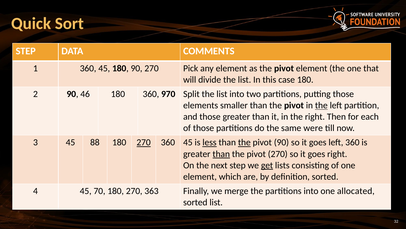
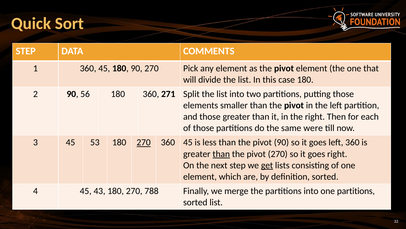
46: 46 -> 56
970: 970 -> 271
the at (321, 105) underline: present -> none
88: 88 -> 53
less underline: present -> none
the at (244, 142) underline: present -> none
70: 70 -> 43
363: 363 -> 788
one allocated: allocated -> partitions
